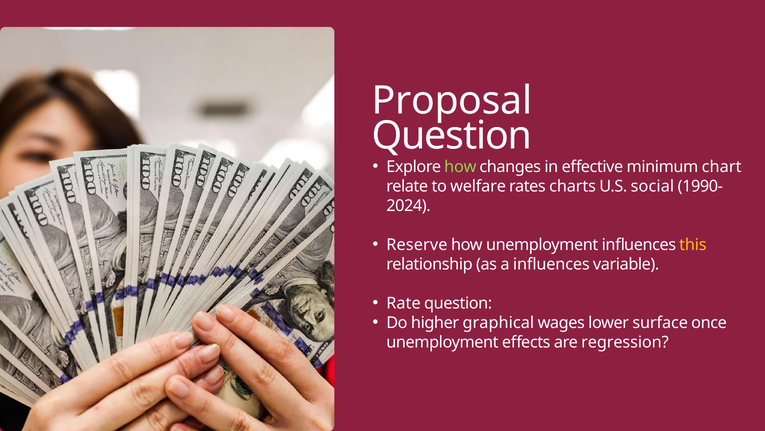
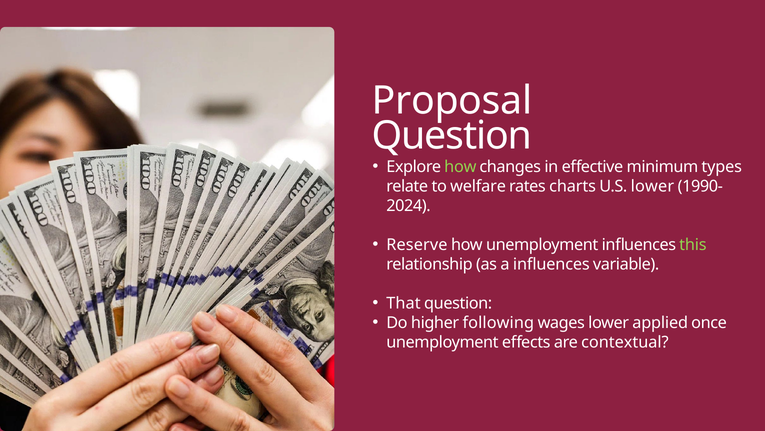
chart: chart -> types
U.S social: social -> lower
this colour: yellow -> light green
Rate: Rate -> That
graphical: graphical -> following
surface: surface -> applied
regression: regression -> contextual
